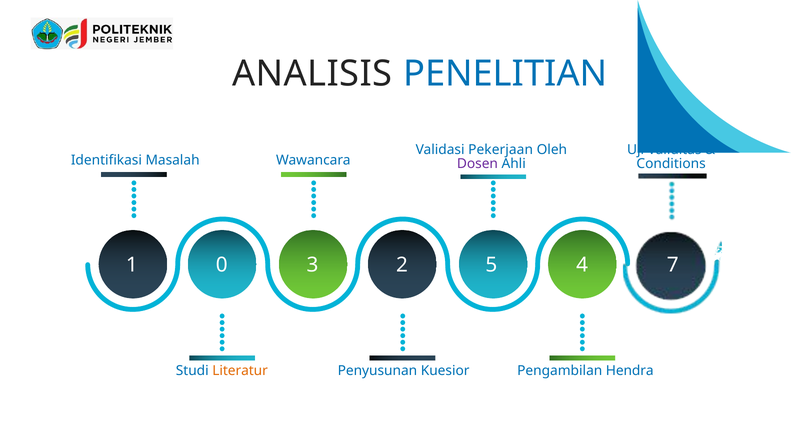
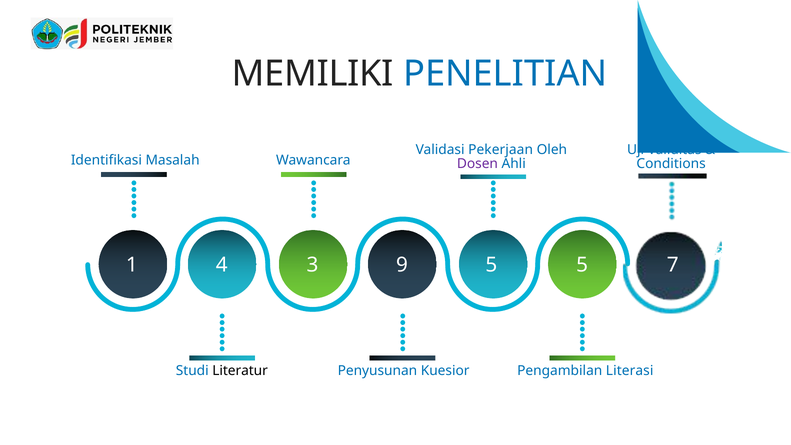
ANALISIS: ANALISIS -> MEMILIKI
0: 0 -> 4
2: 2 -> 9
5 4: 4 -> 5
Literatur colour: orange -> black
Hendra: Hendra -> Literasi
